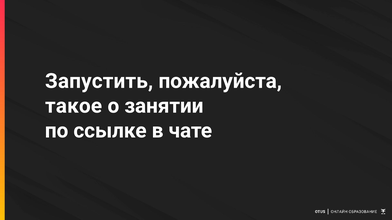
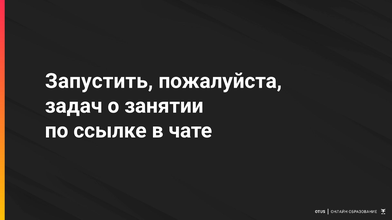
такое: такое -> задач
